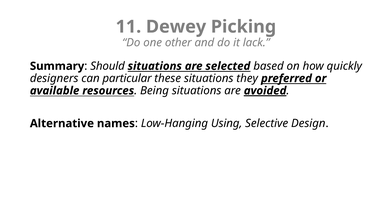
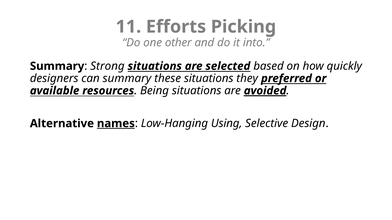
Dewey: Dewey -> Efforts
lack: lack -> into
Should: Should -> Strong
can particular: particular -> summary
names underline: none -> present
